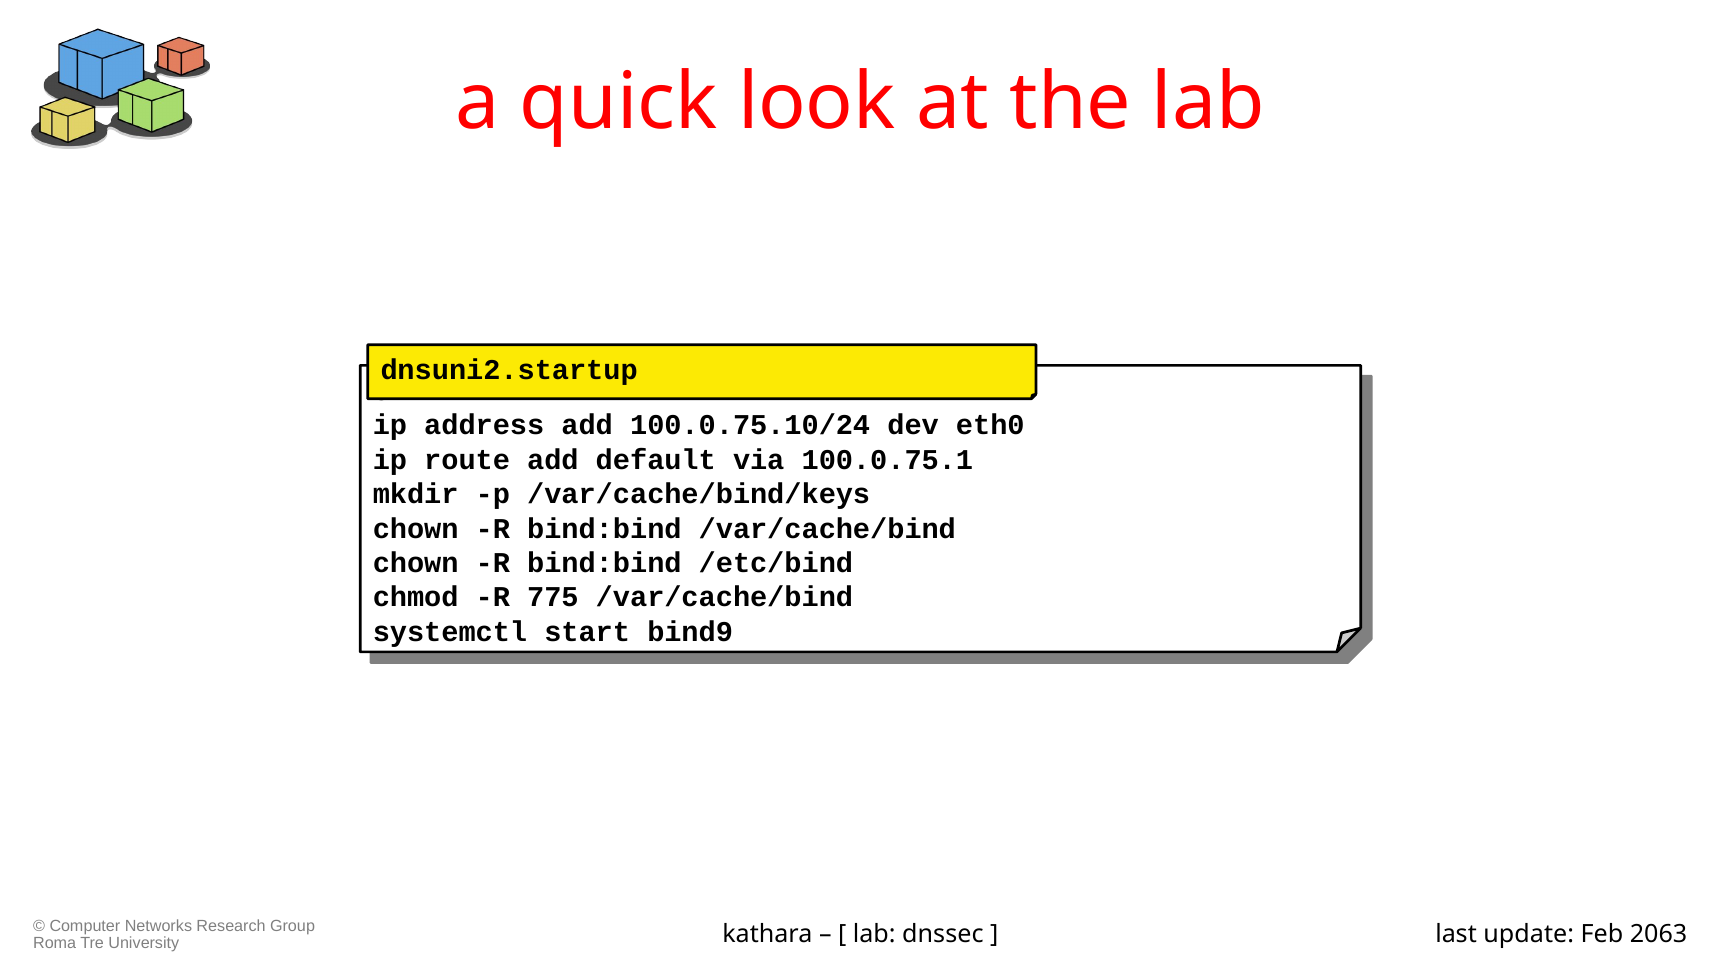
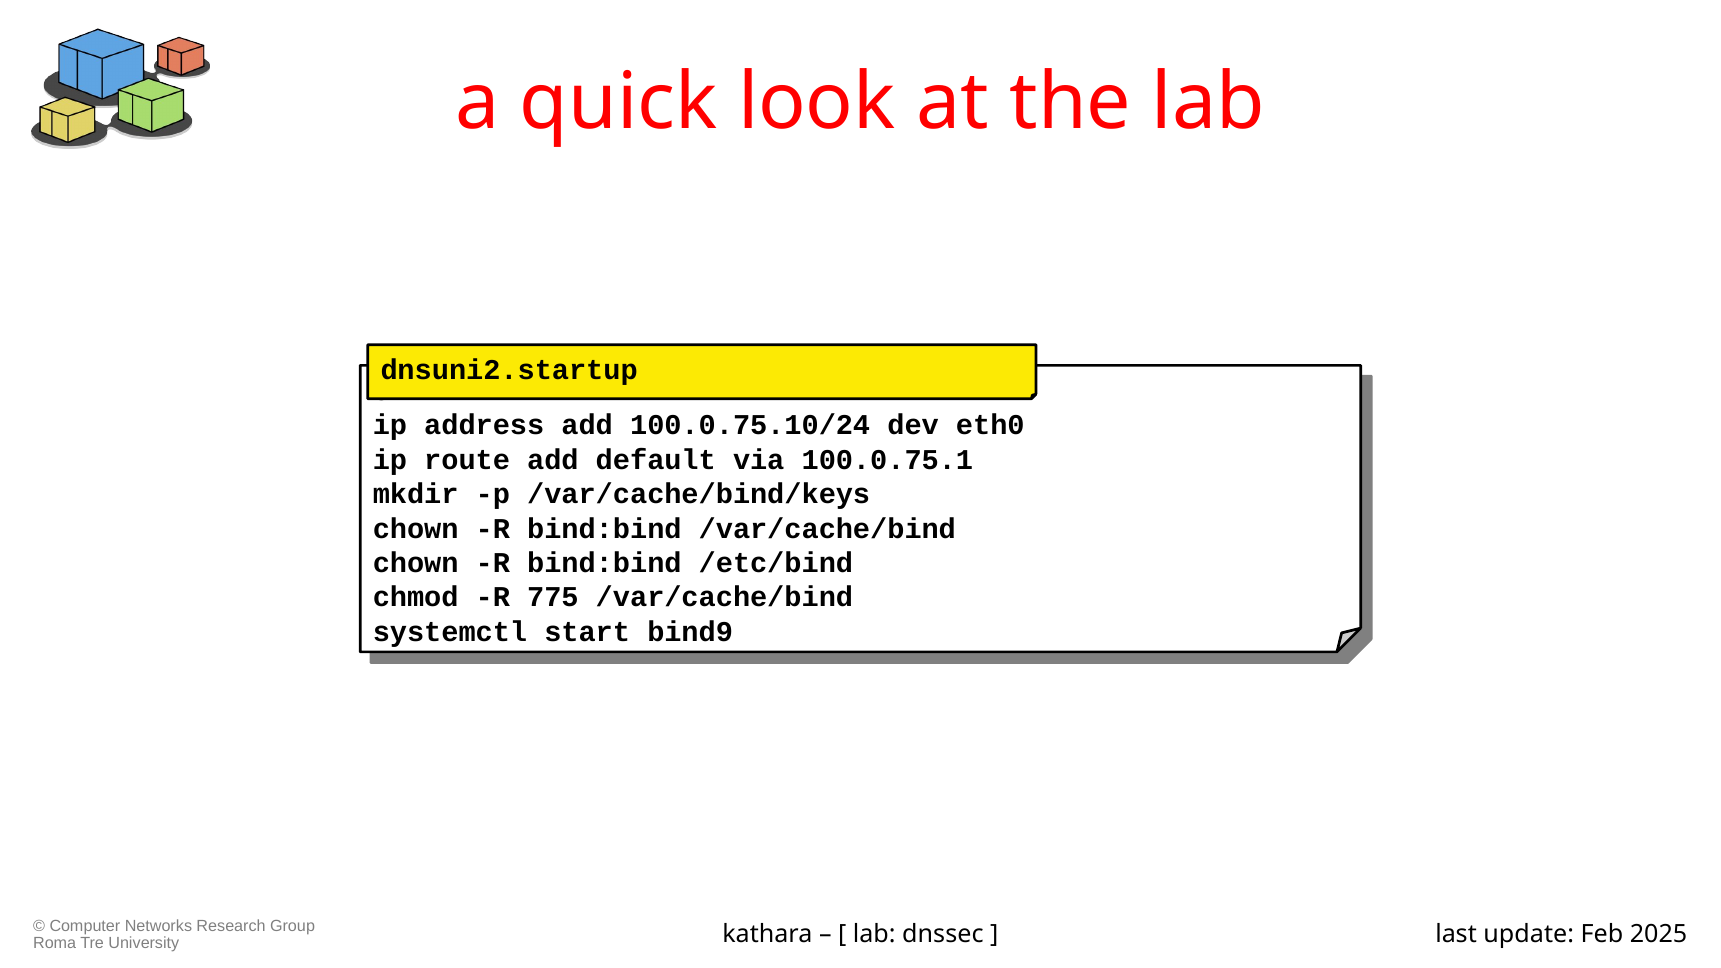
2063: 2063 -> 2025
